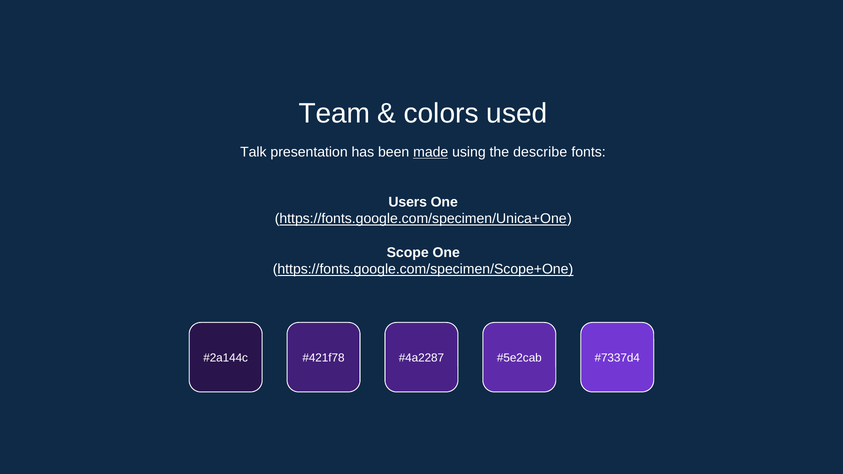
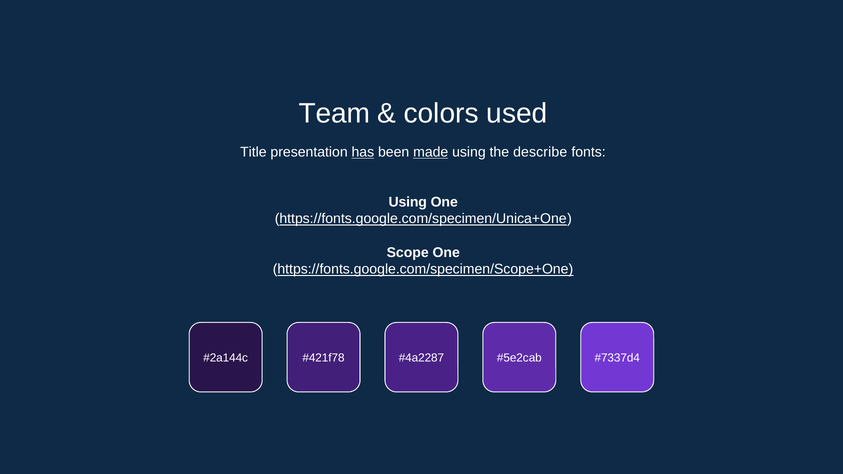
Talk: Talk -> Title
has underline: none -> present
Users at (408, 202): Users -> Using
